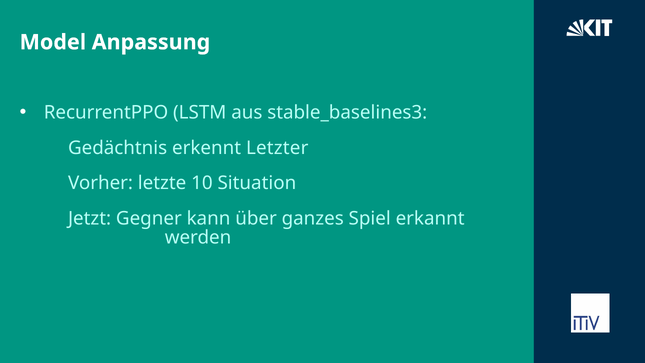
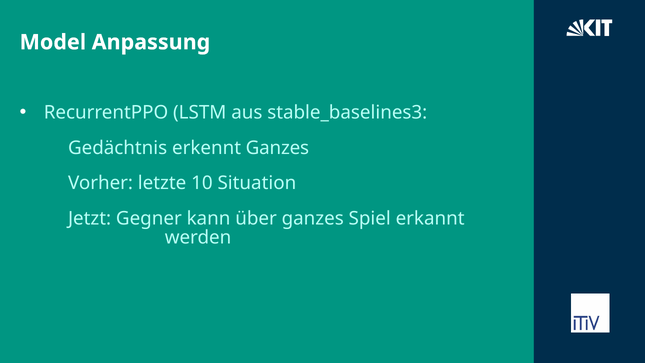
erkennt Letzter: Letzter -> Ganzes
